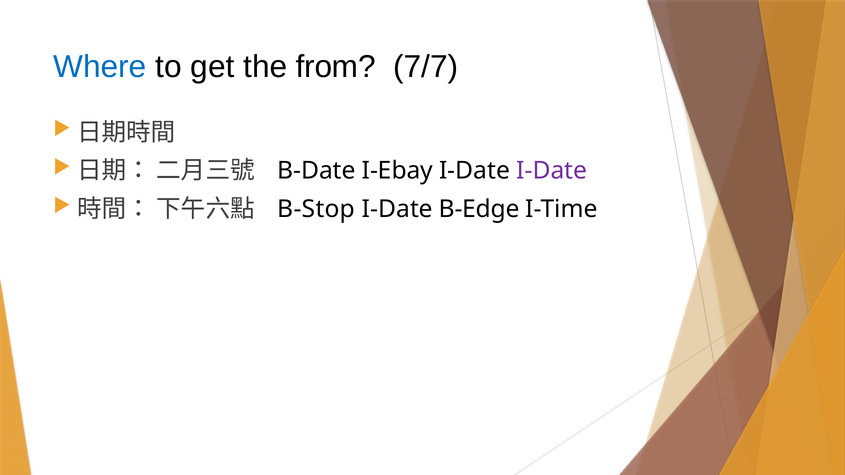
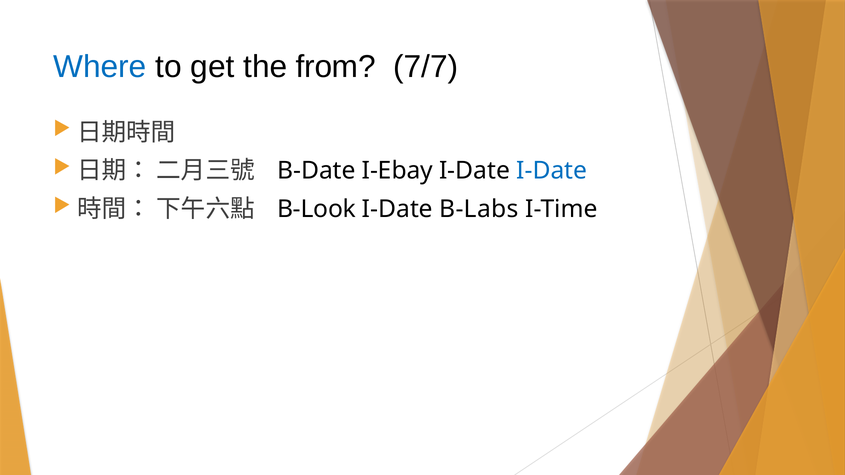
I-Date at (552, 171) colour: purple -> blue
B-Stop: B-Stop -> B-Look
B-Edge: B-Edge -> B-Labs
